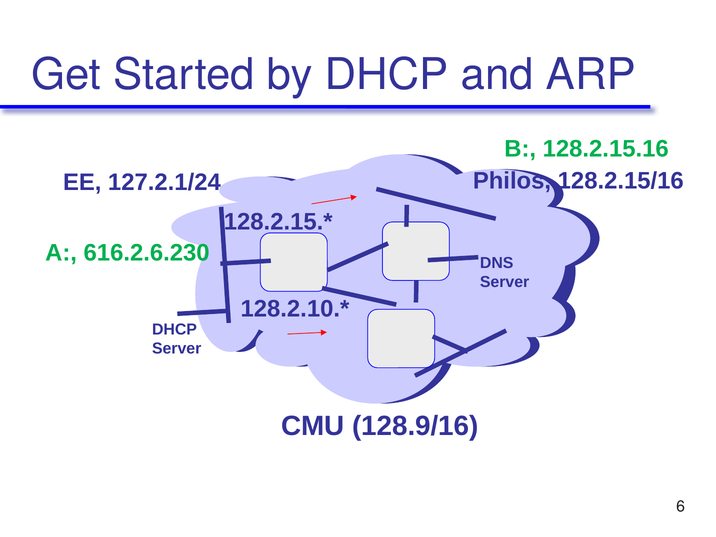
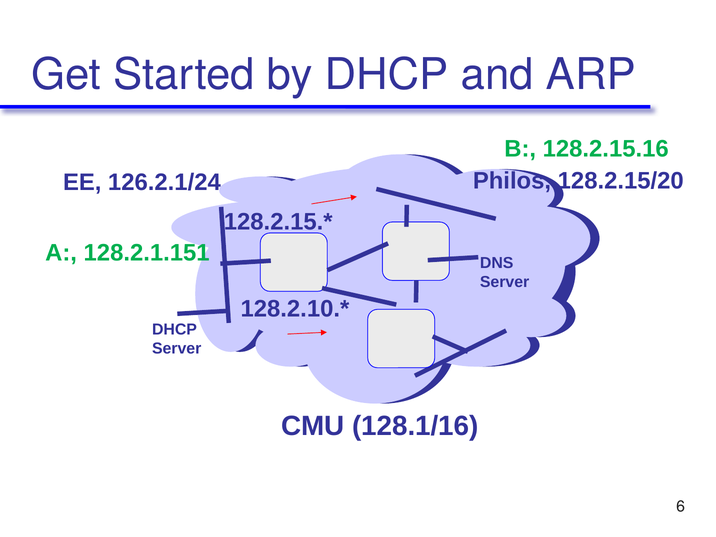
128.2.15/16: 128.2.15/16 -> 128.2.15/20
127.2.1/24: 127.2.1/24 -> 126.2.1/24
616.2.6.230: 616.2.6.230 -> 128.2.1.151
128.9/16: 128.9/16 -> 128.1/16
